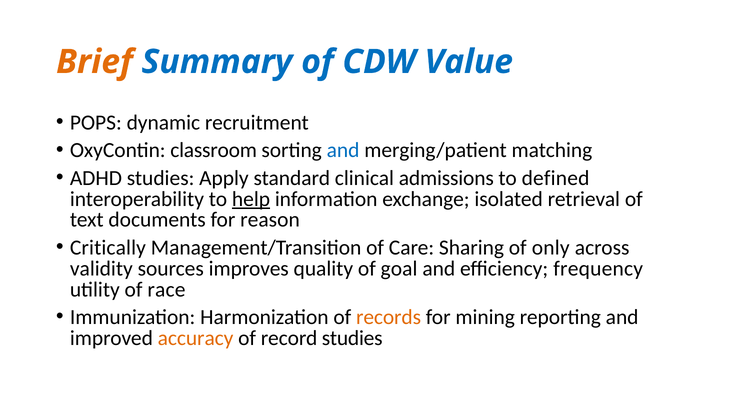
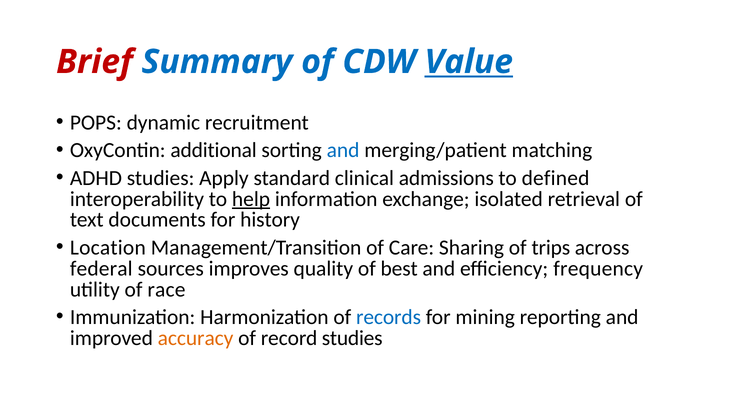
Brief colour: orange -> red
Value underline: none -> present
classroom: classroom -> additional
reason: reason -> history
Critically: Critically -> Location
only: only -> trips
validity: validity -> federal
goal: goal -> best
records colour: orange -> blue
